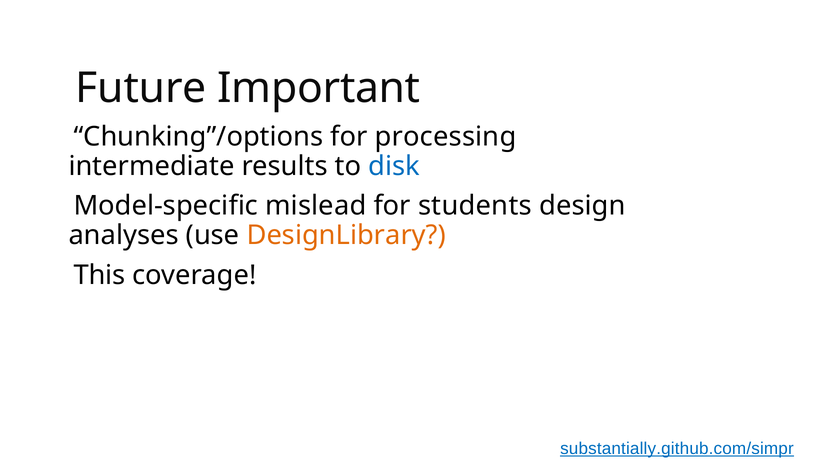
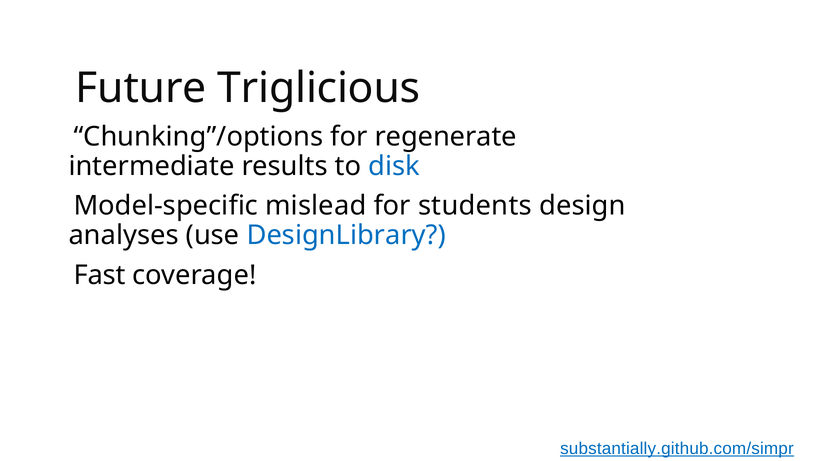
Important: Important -> Triglicious
processing: processing -> regenerate
DesignLibrary colour: orange -> blue
This: This -> Fast
